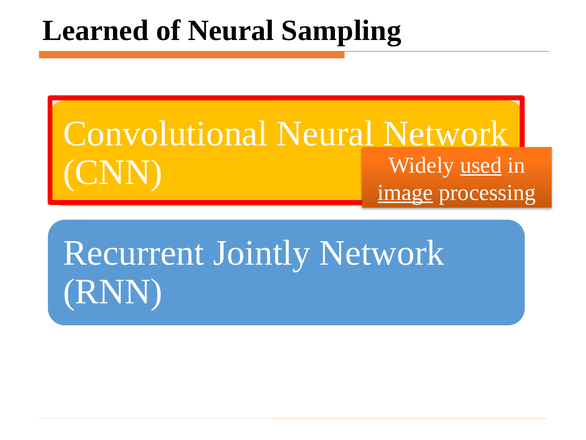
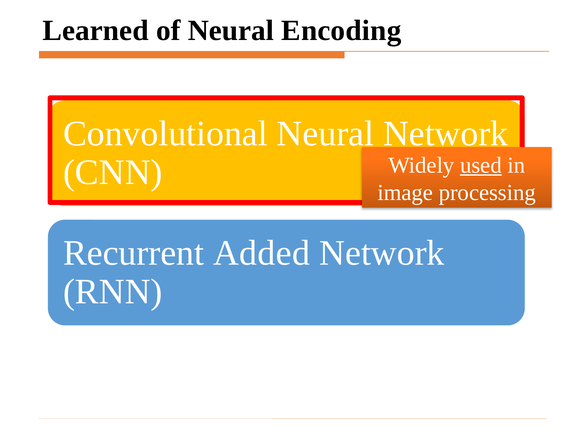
Sampling: Sampling -> Encoding
image underline: present -> none
Jointly: Jointly -> Added
